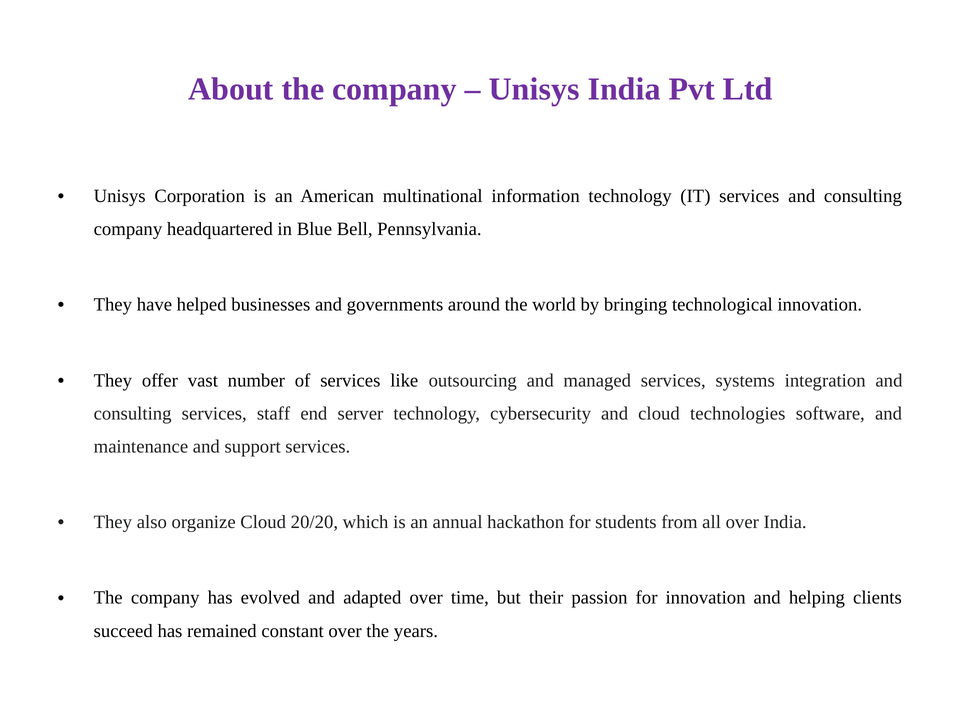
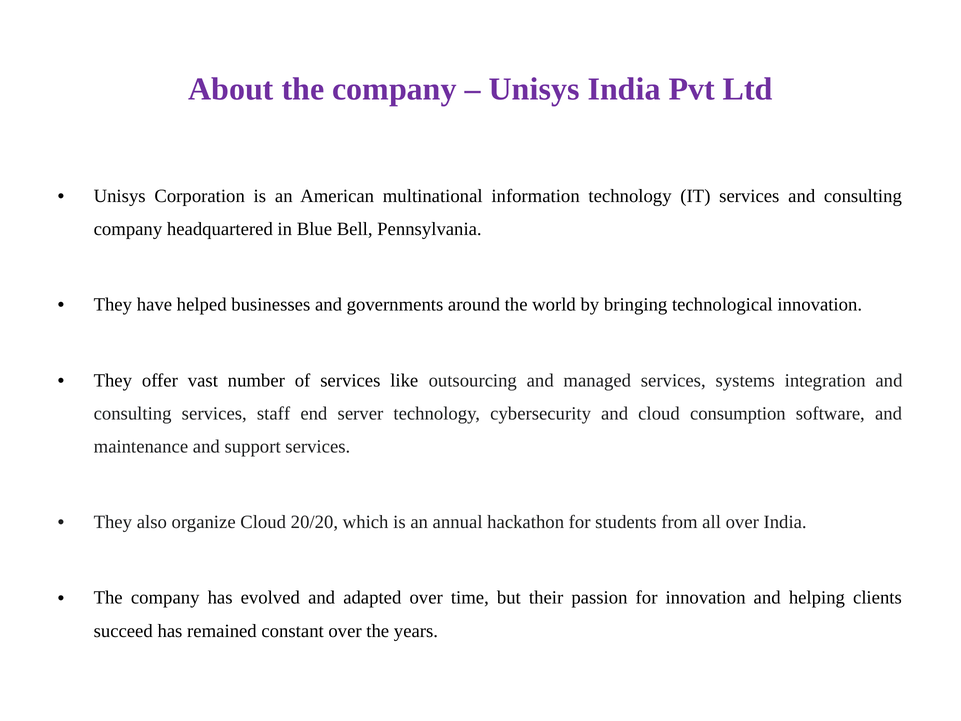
technologies: technologies -> consumption
